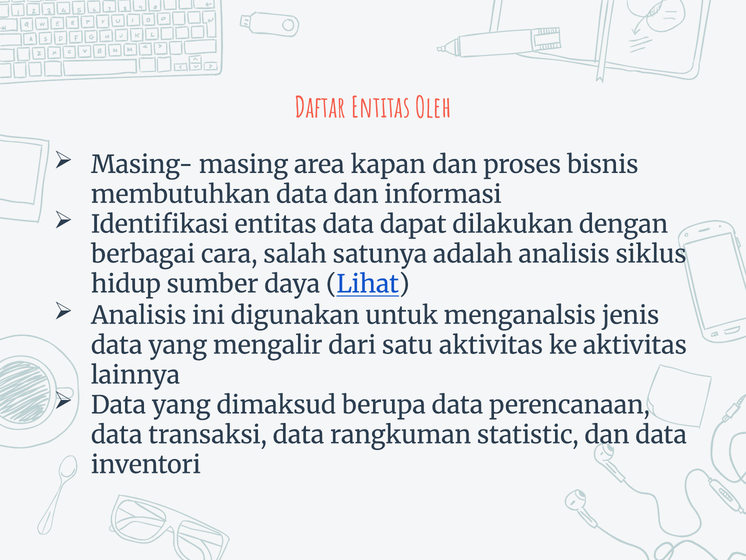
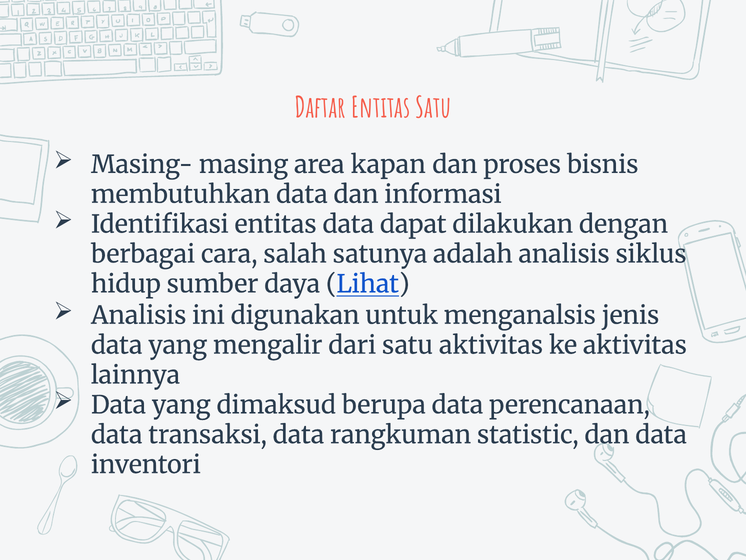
Entitas Oleh: Oleh -> Satu
